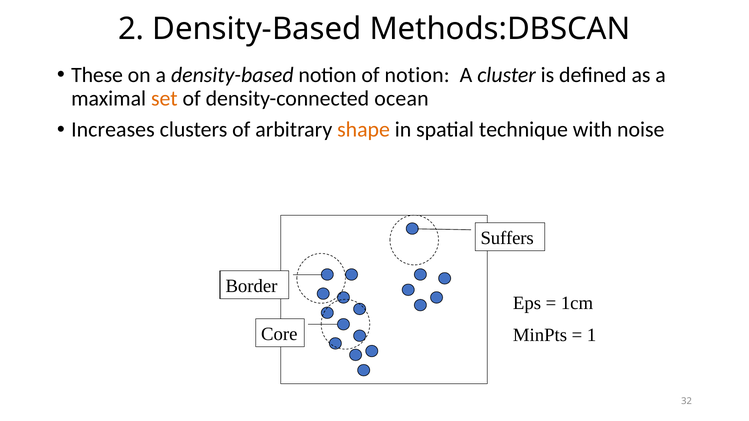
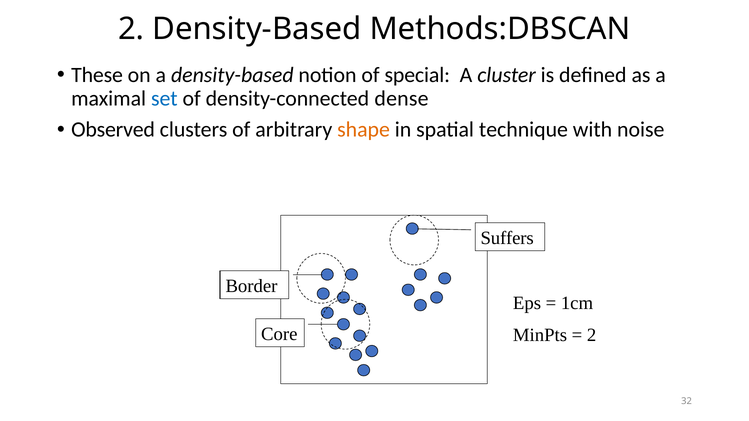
of notion: notion -> special
set colour: orange -> blue
ocean: ocean -> dense
Increases: Increases -> Observed
1 at (592, 335): 1 -> 2
